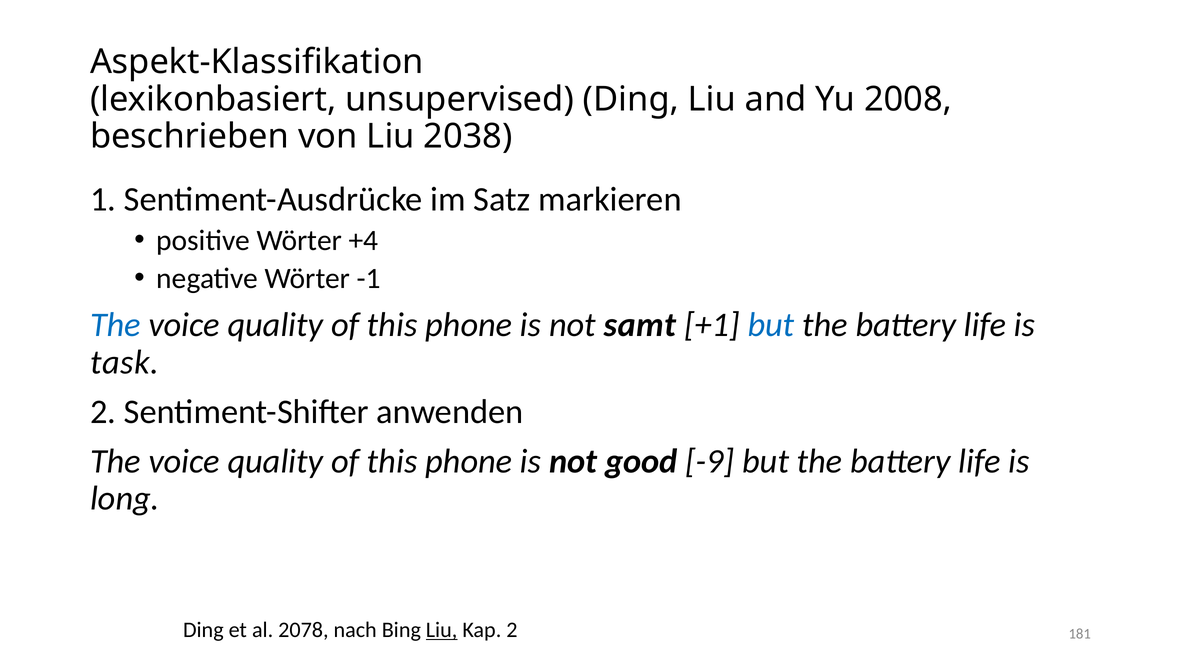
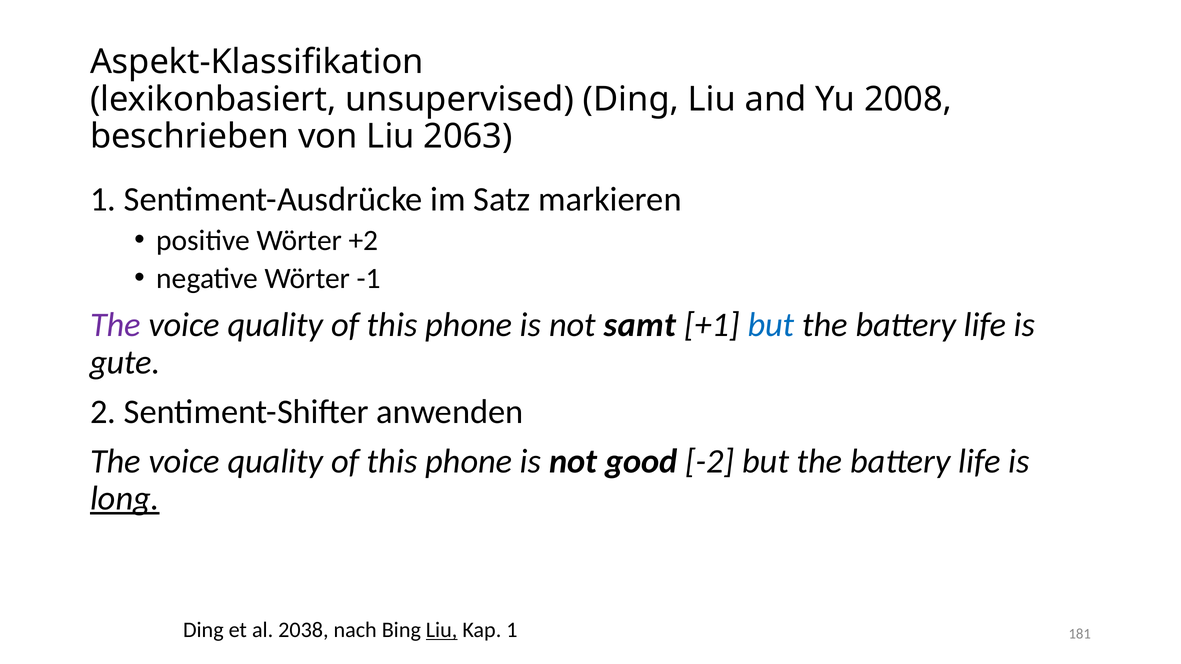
2038: 2038 -> 2063
+4: +4 -> +2
The at (115, 325) colour: blue -> purple
task: task -> gute
-9: -9 -> -2
long underline: none -> present
2078: 2078 -> 2038
Kap 2: 2 -> 1
